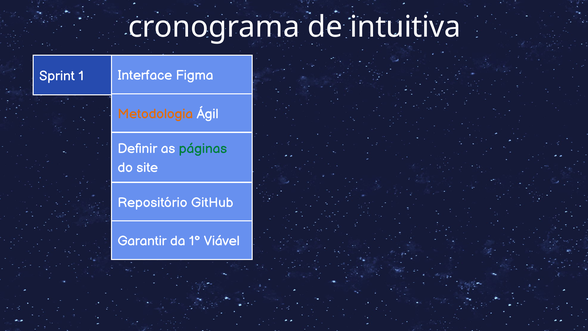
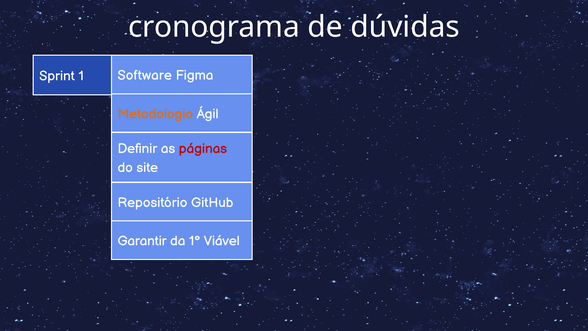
intuitiva: intuitiva -> dúvidas
Interface: Interface -> Software
páginas colour: green -> red
